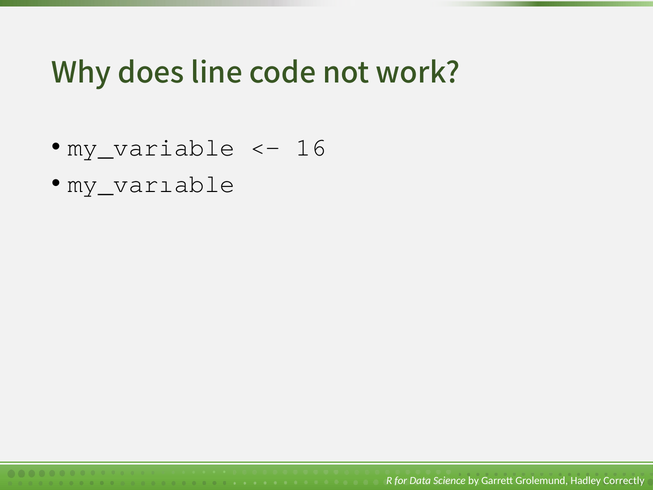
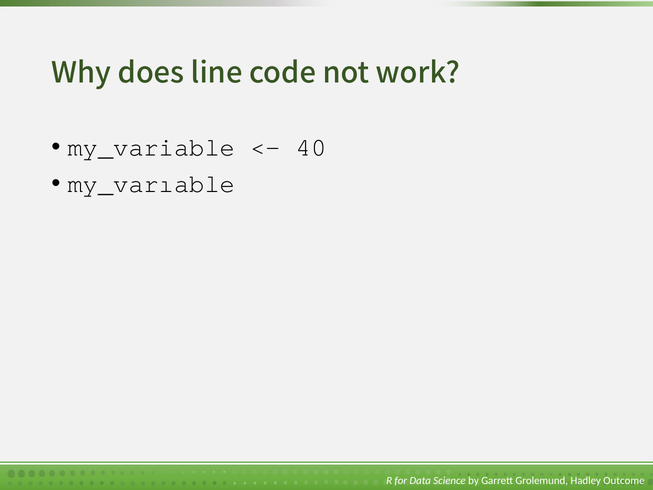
16: 16 -> 40
Correctly: Correctly -> Outcome
